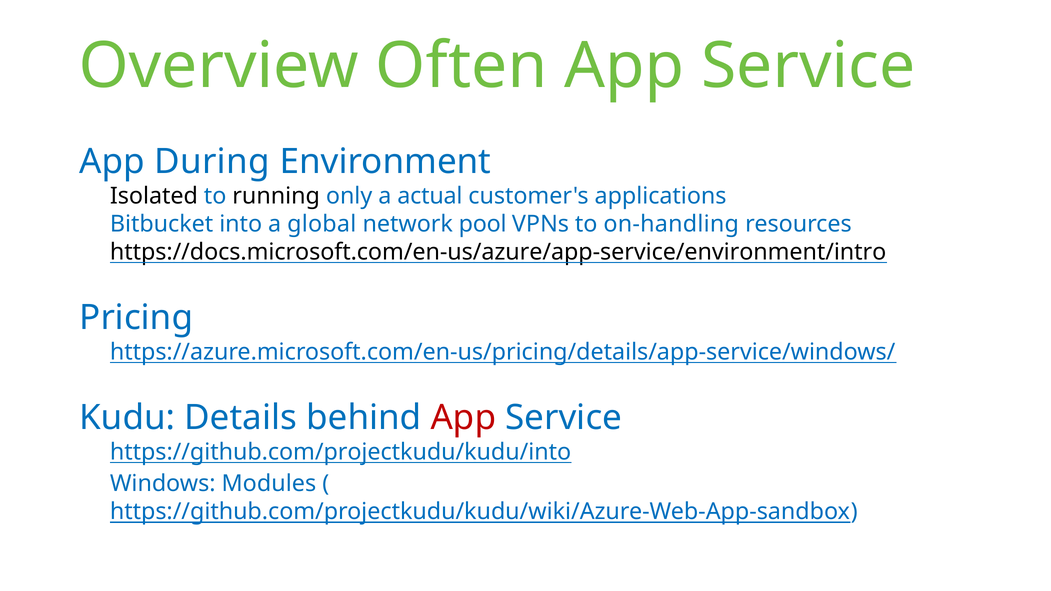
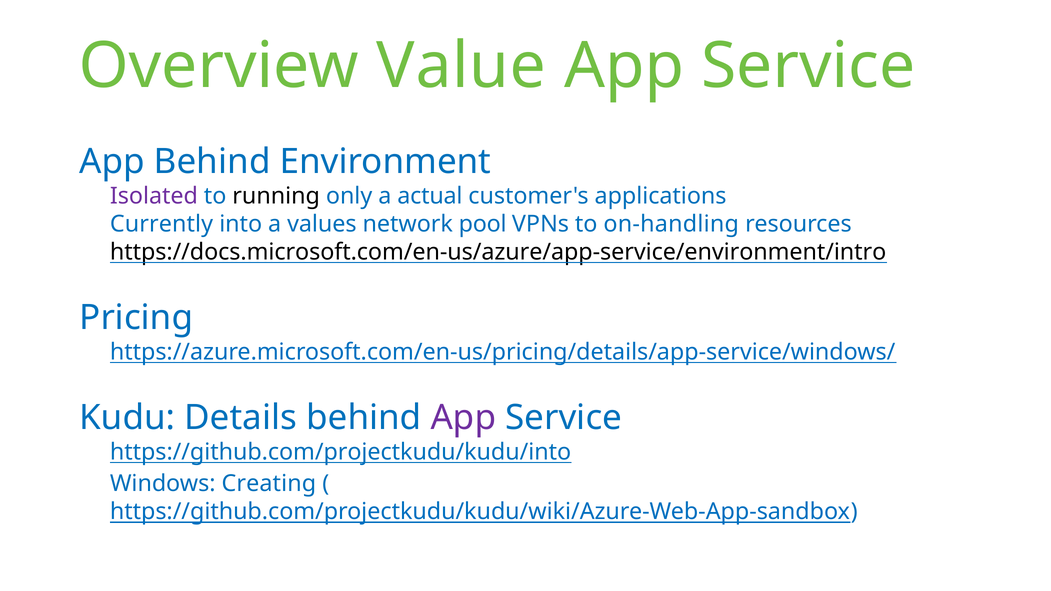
Often: Often -> Value
App During: During -> Behind
Isolated colour: black -> purple
Bitbucket: Bitbucket -> Currently
global: global -> values
App at (463, 418) colour: red -> purple
Modules: Modules -> Creating
